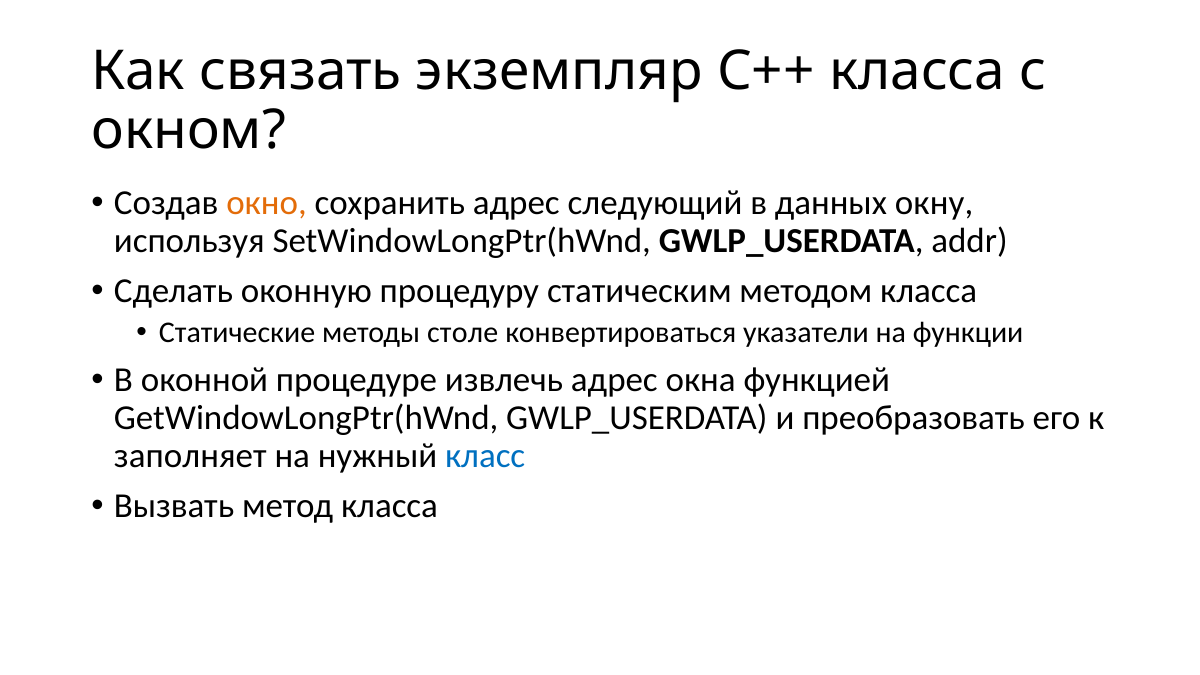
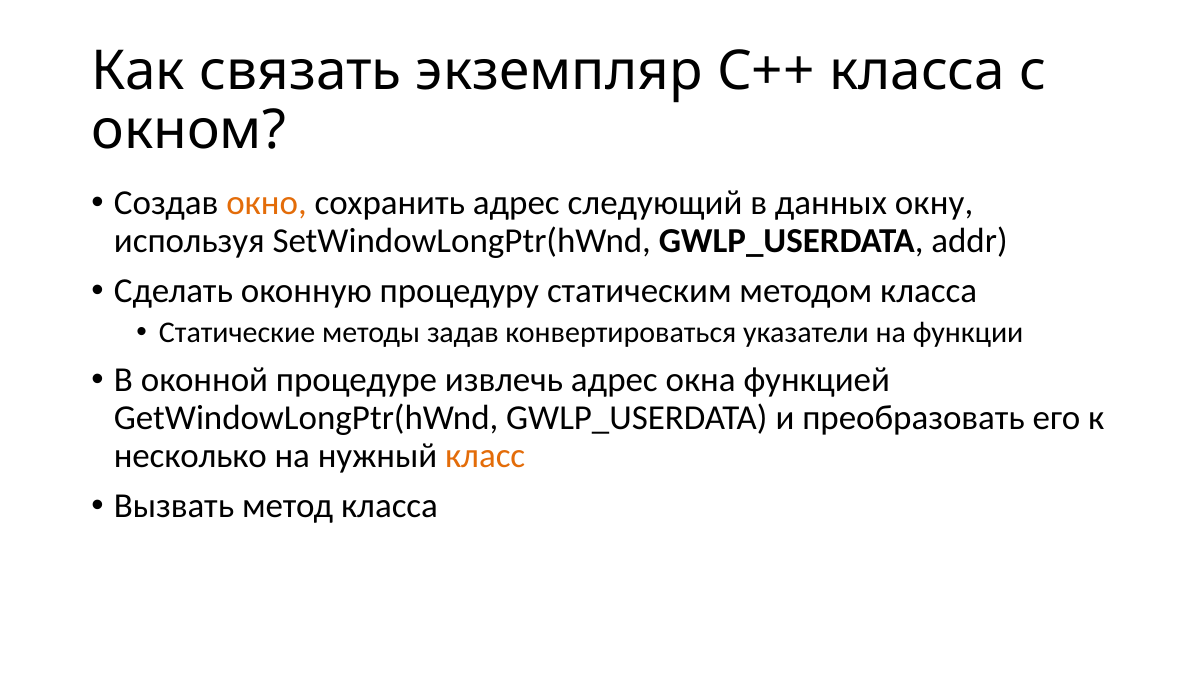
столе: столе -> задав
заполняет: заполняет -> несколько
класс colour: blue -> orange
